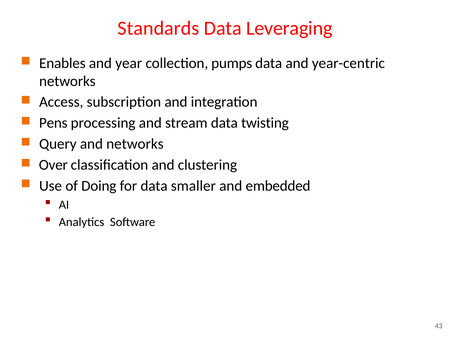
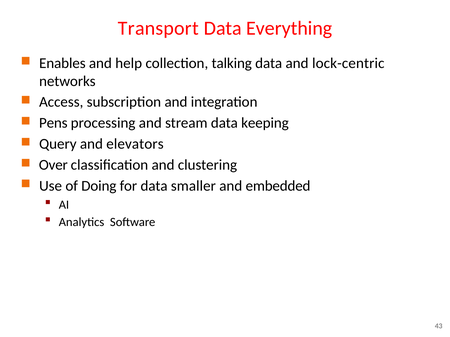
Standards: Standards -> Transport
Leveraging: Leveraging -> Everything
year: year -> help
pumps: pumps -> talking
year-centric: year-centric -> lock-centric
twisting: twisting -> keeping
and networks: networks -> elevators
